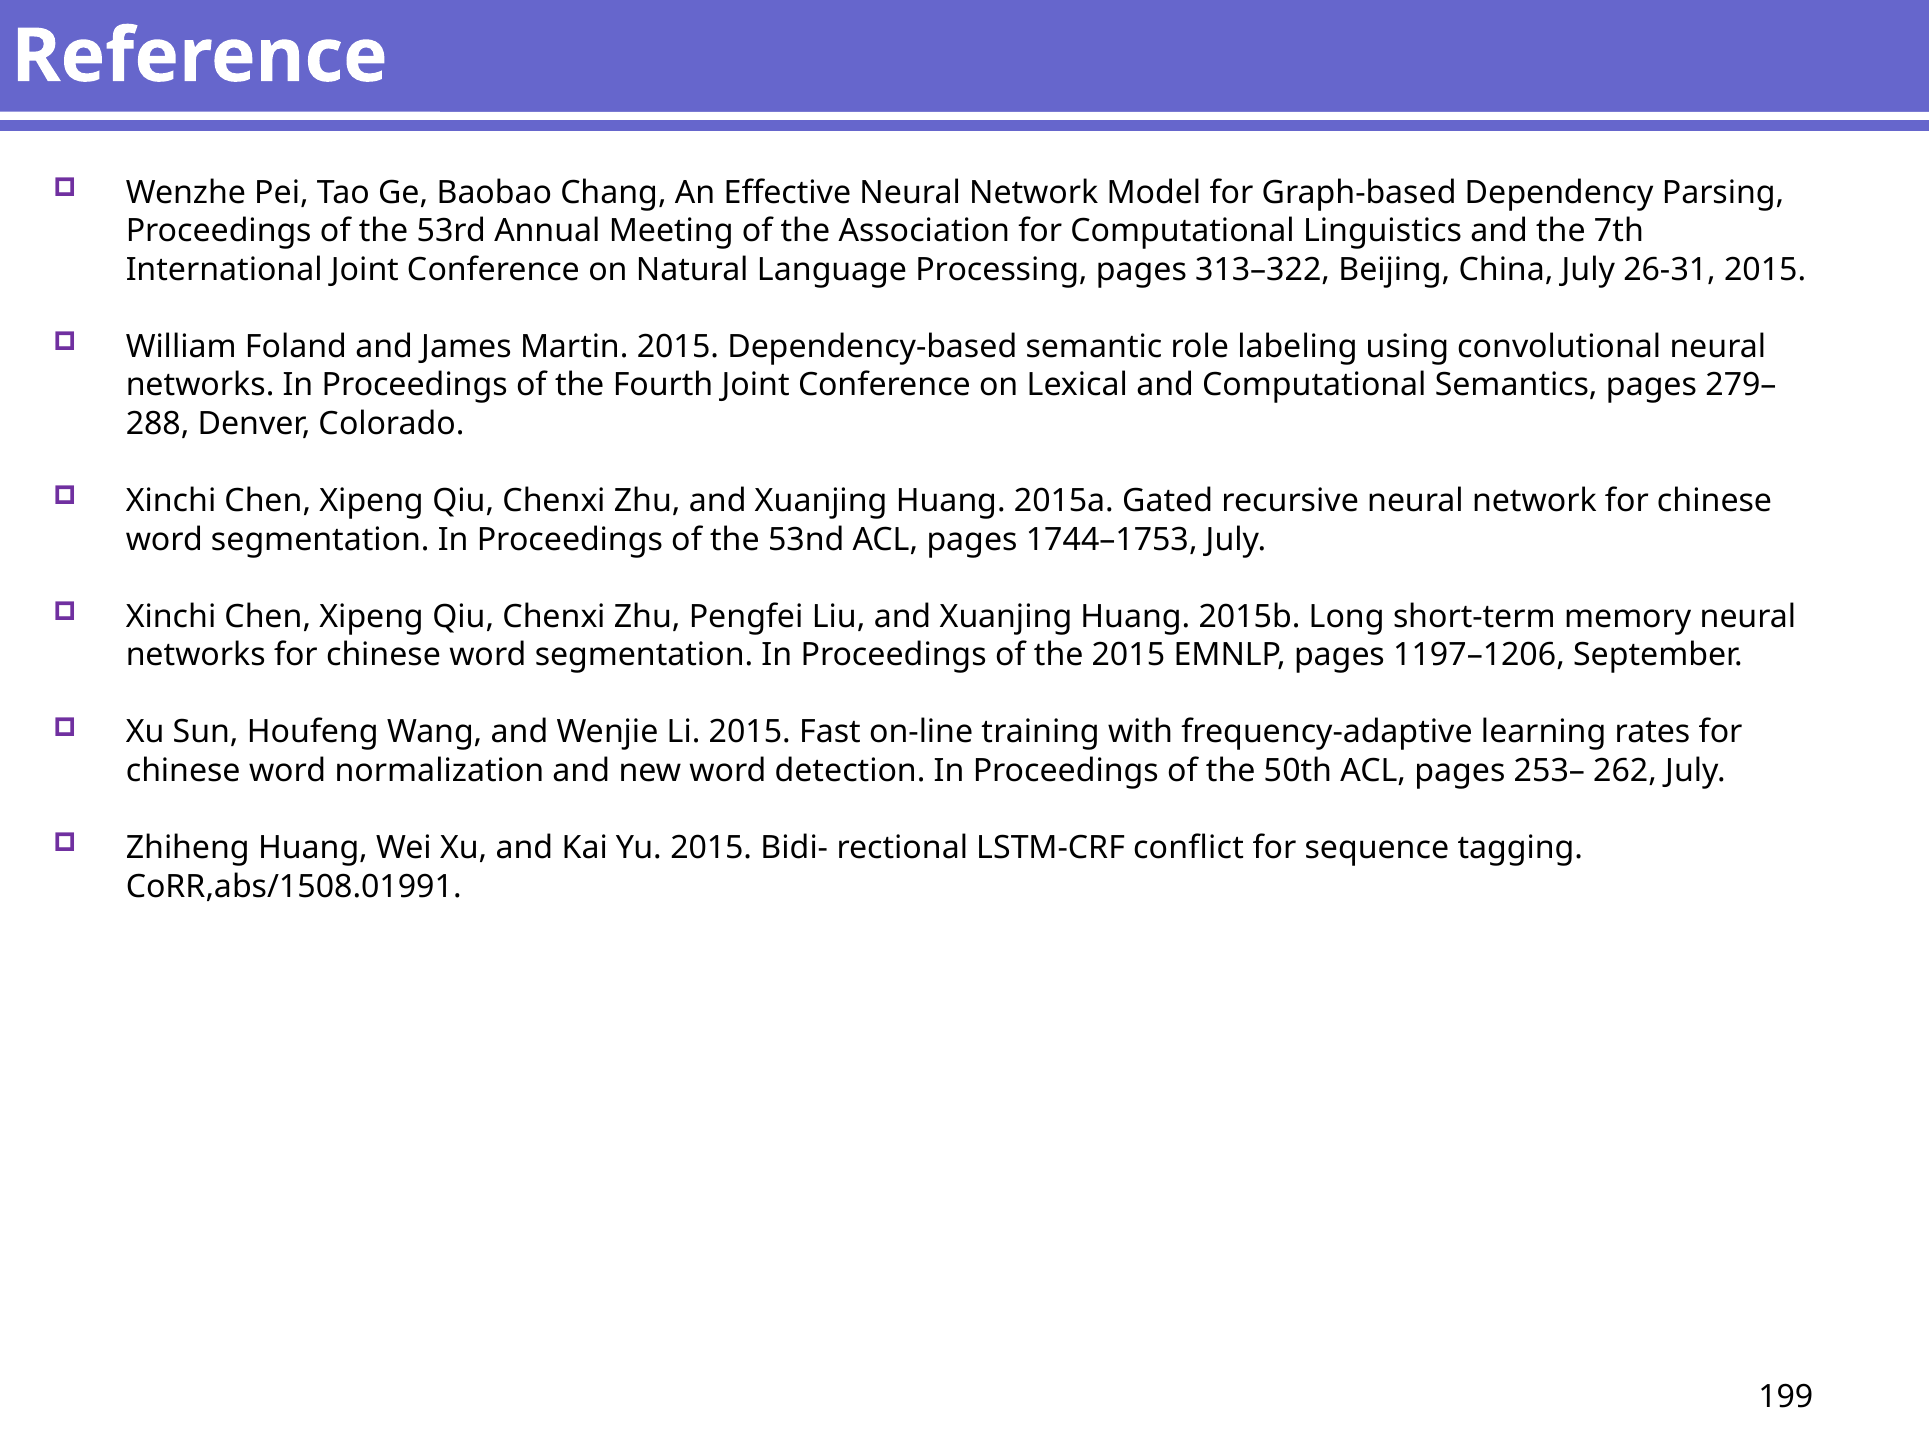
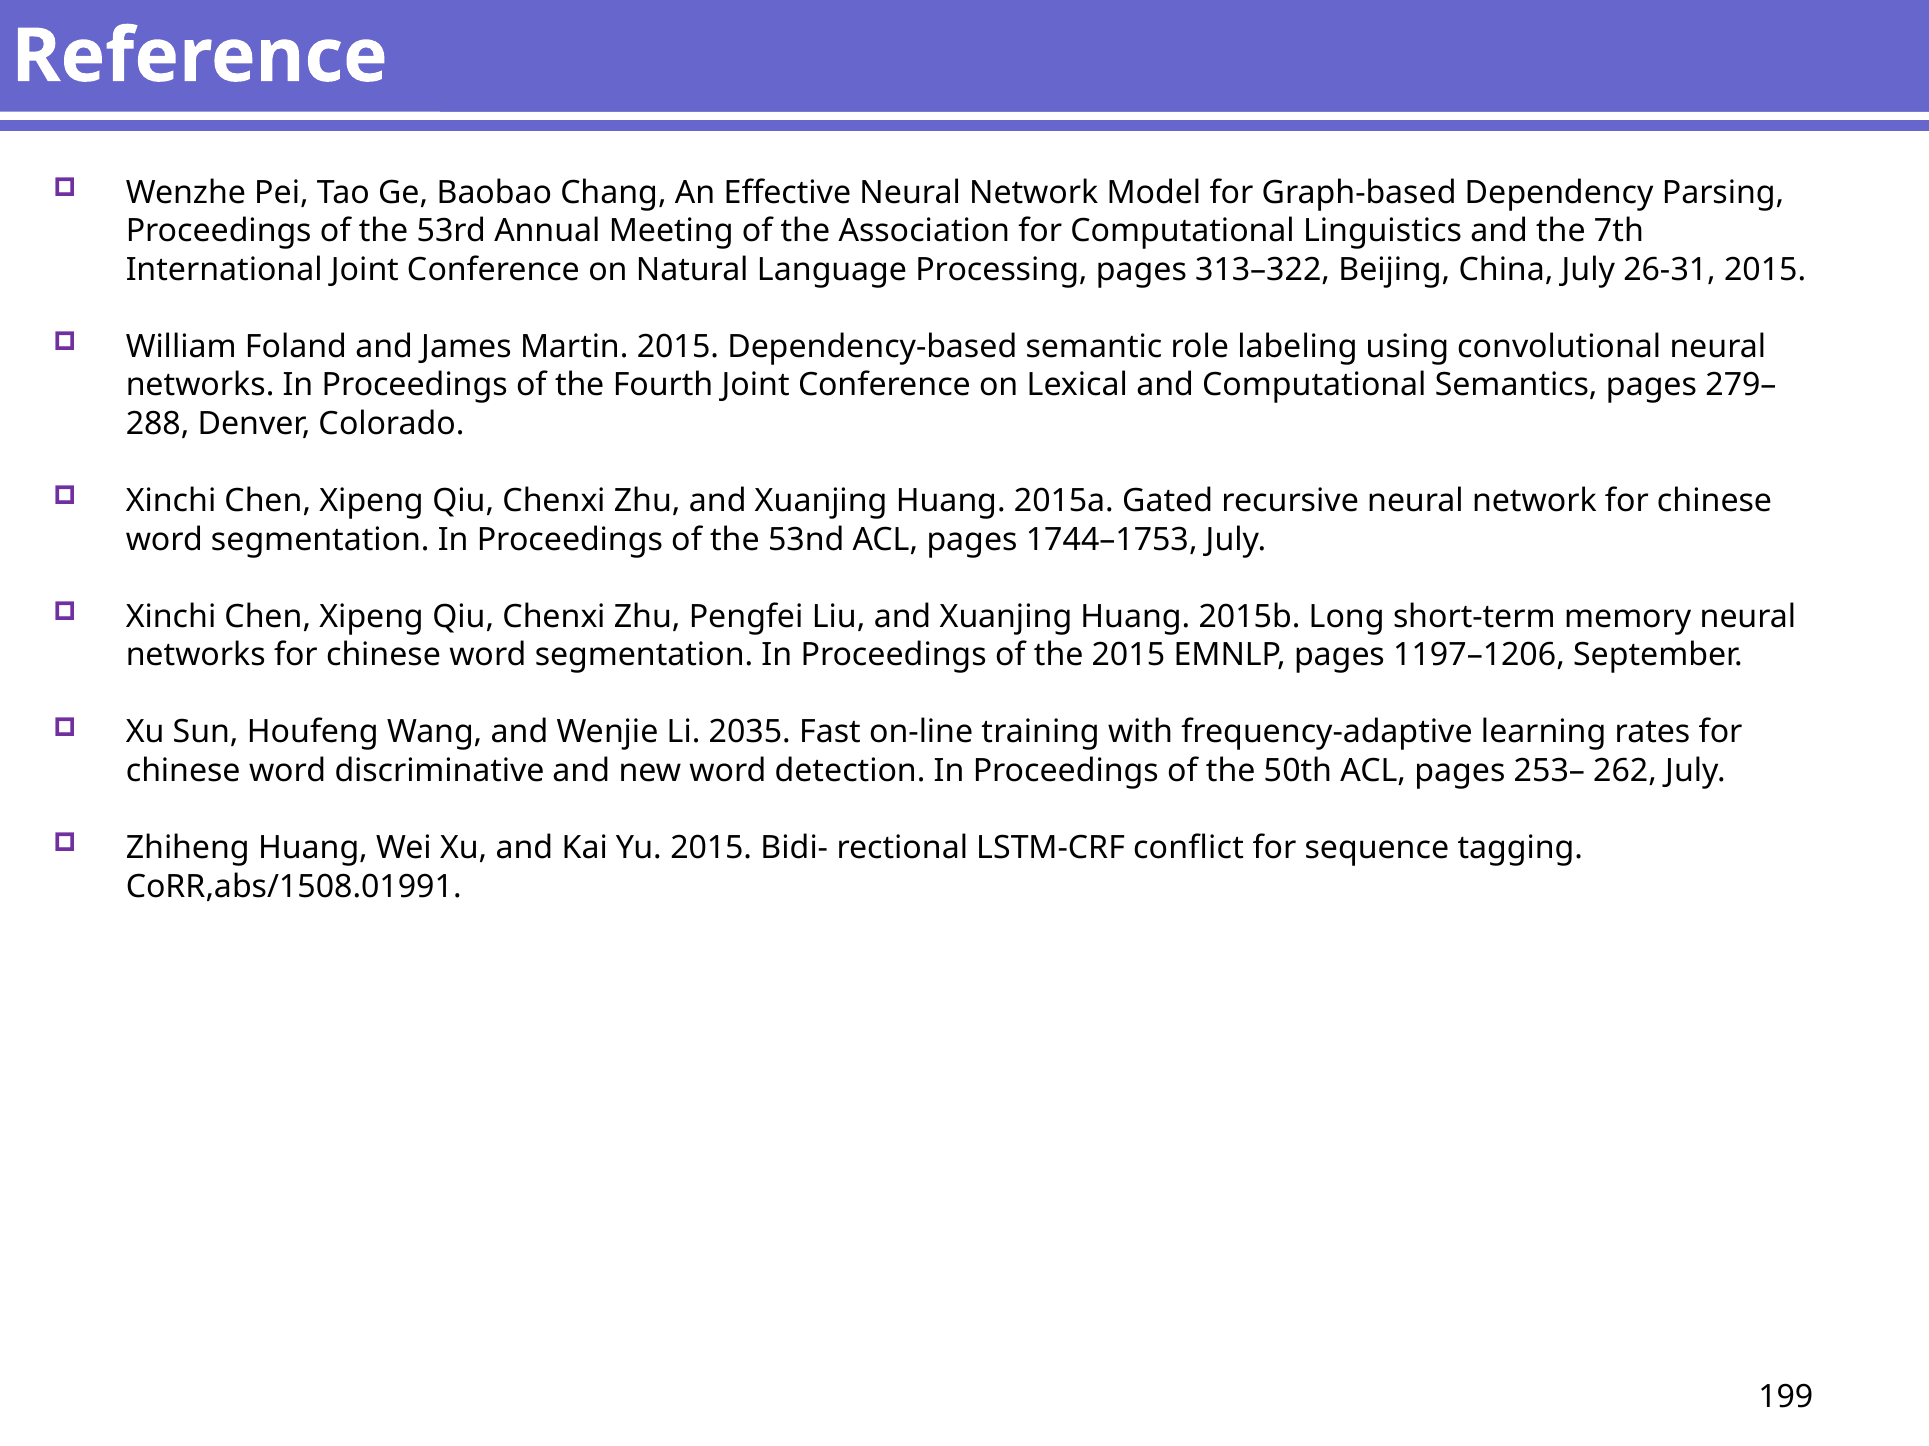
Li 2015: 2015 -> 2035
normalization: normalization -> discriminative
